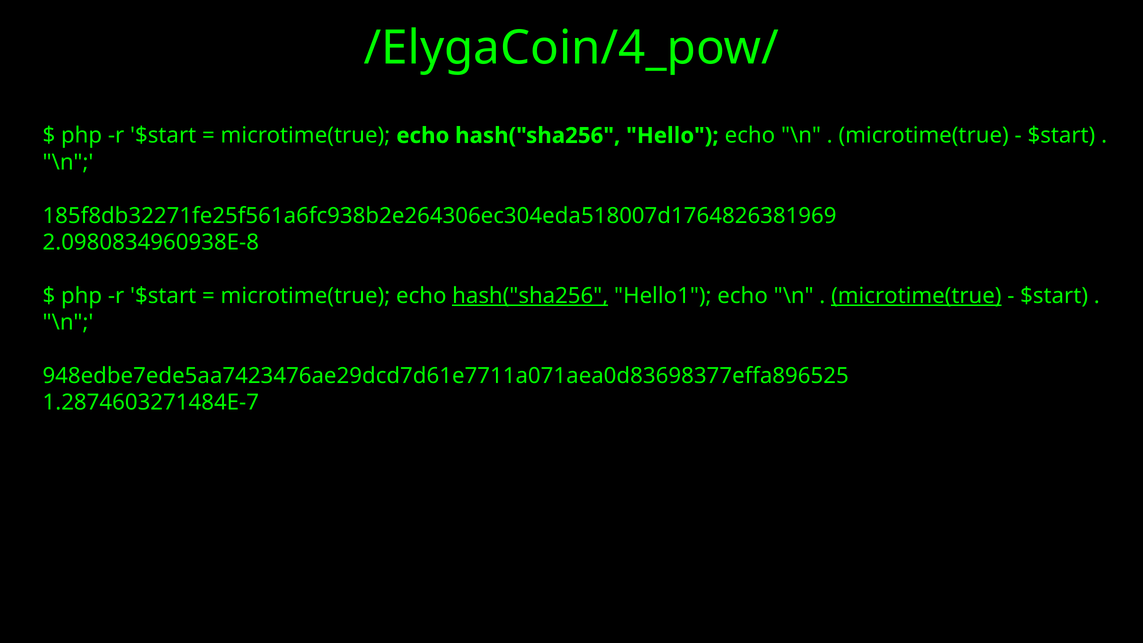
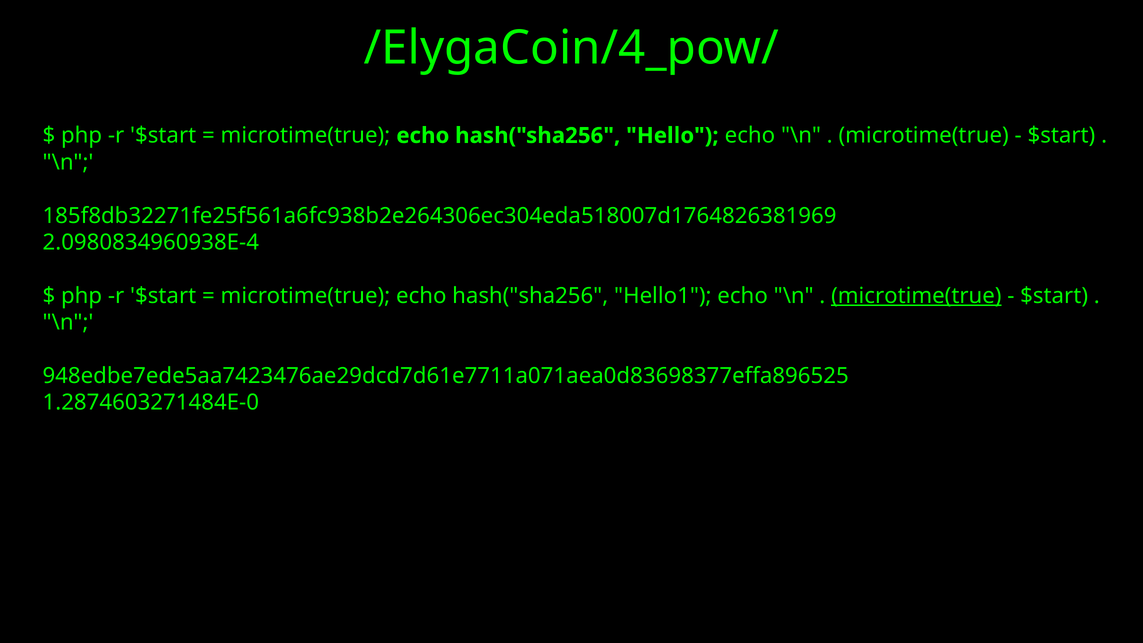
2.0980834960938E-8: 2.0980834960938E-8 -> 2.0980834960938E-4
hash("sha256 at (530, 296) underline: present -> none
1.2874603271484E-7: 1.2874603271484E-7 -> 1.2874603271484E-0
